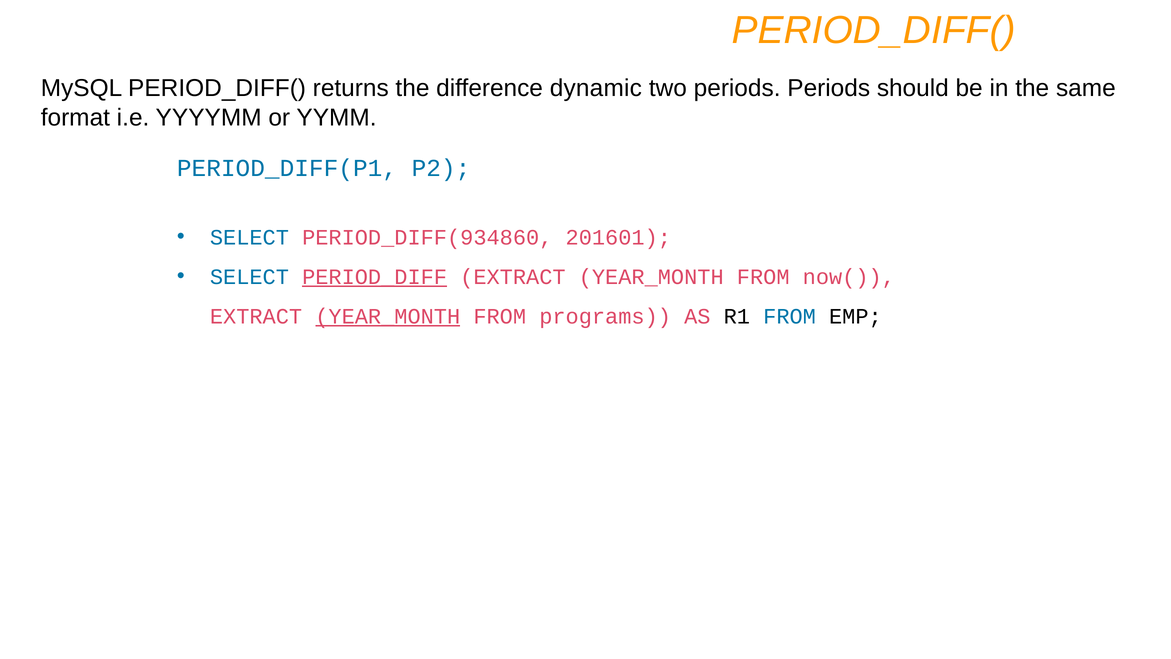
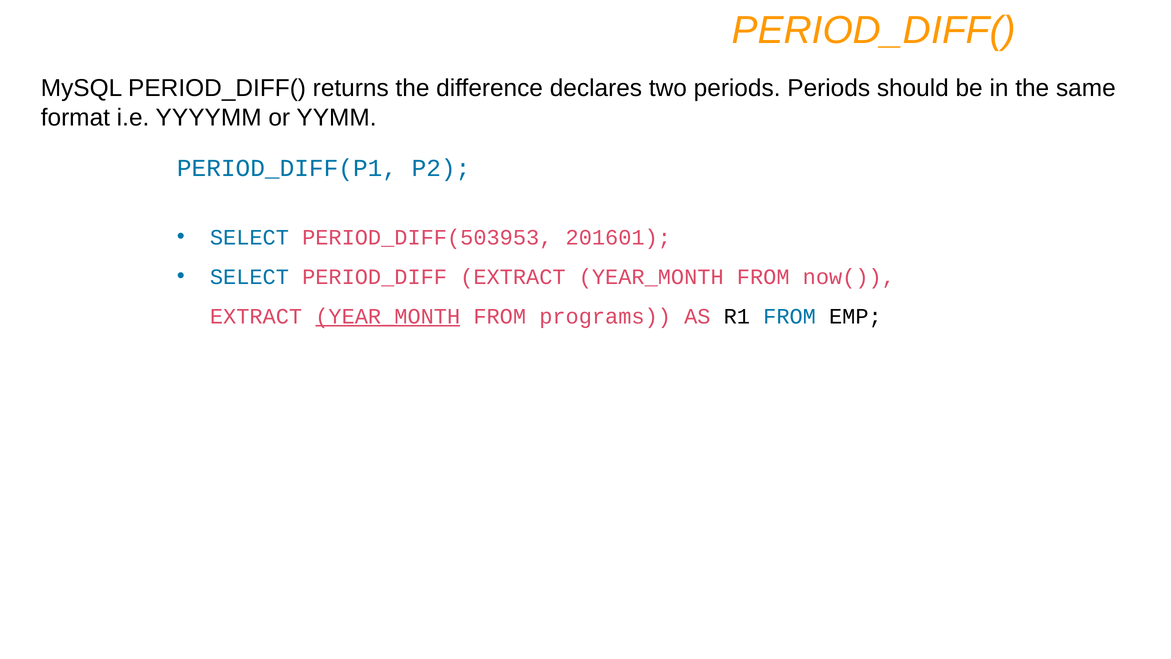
dynamic: dynamic -> declares
PERIOD_DIFF(934860: PERIOD_DIFF(934860 -> PERIOD_DIFF(503953
PERIOD_DIFF underline: present -> none
